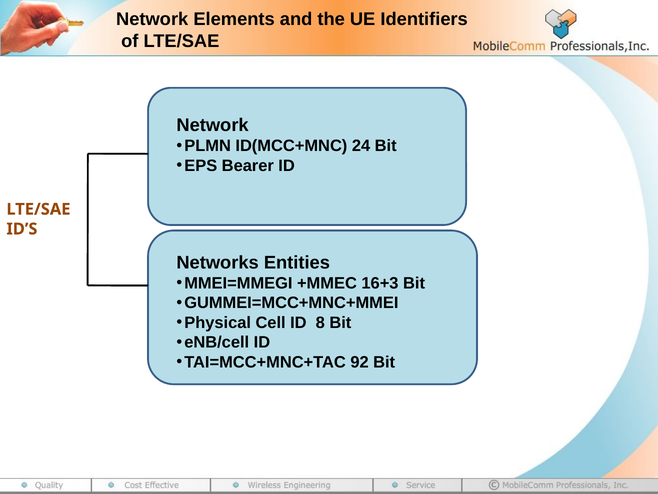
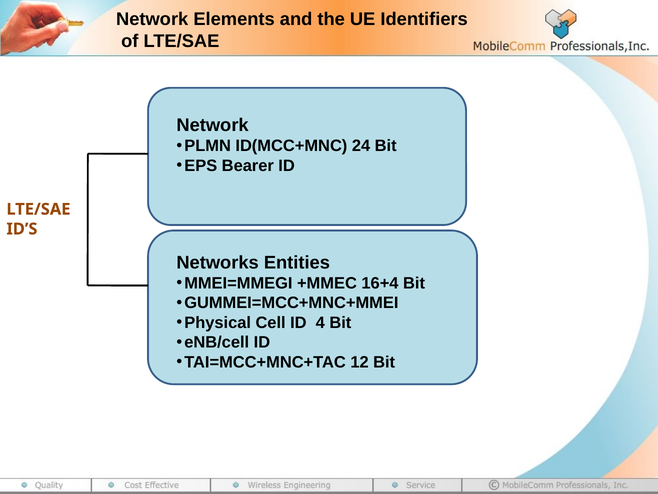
16+3: 16+3 -> 16+4
8: 8 -> 4
92: 92 -> 12
